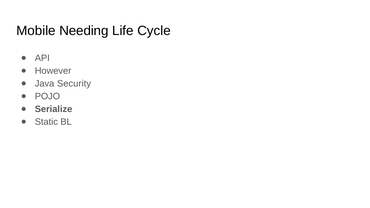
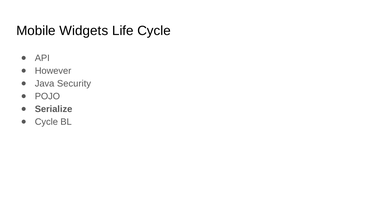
Needing: Needing -> Widgets
Static at (46, 122): Static -> Cycle
